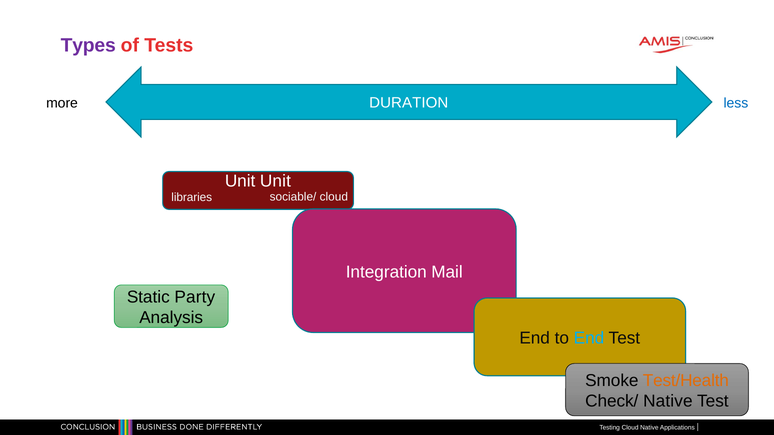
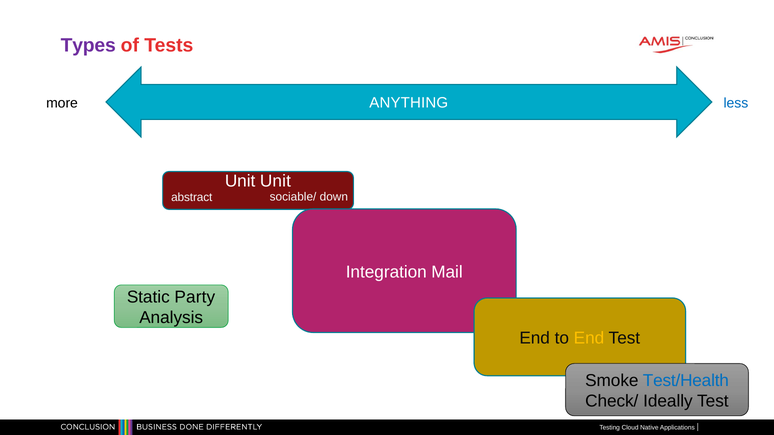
DURATION: DURATION -> ANYTHING
libraries: libraries -> abstract
sociable/ cloud: cloud -> down
End at (589, 338) colour: light blue -> yellow
Test/Health colour: orange -> blue
Check/ Native: Native -> Ideally
